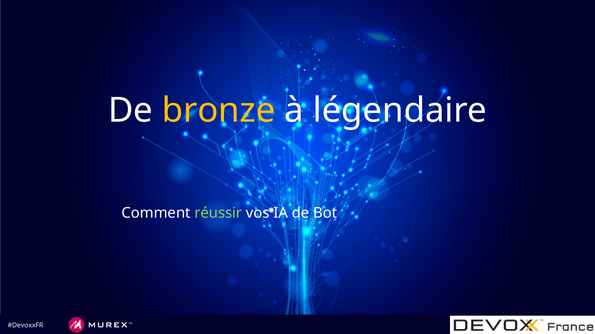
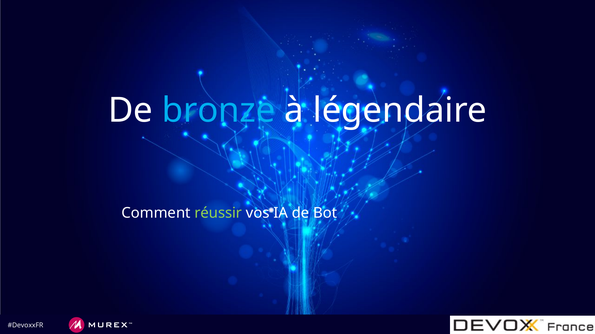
bronze colour: yellow -> light blue
